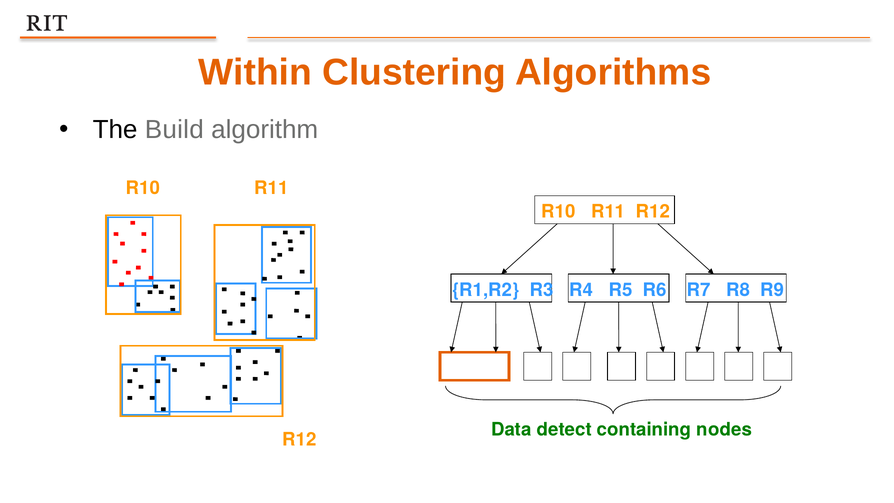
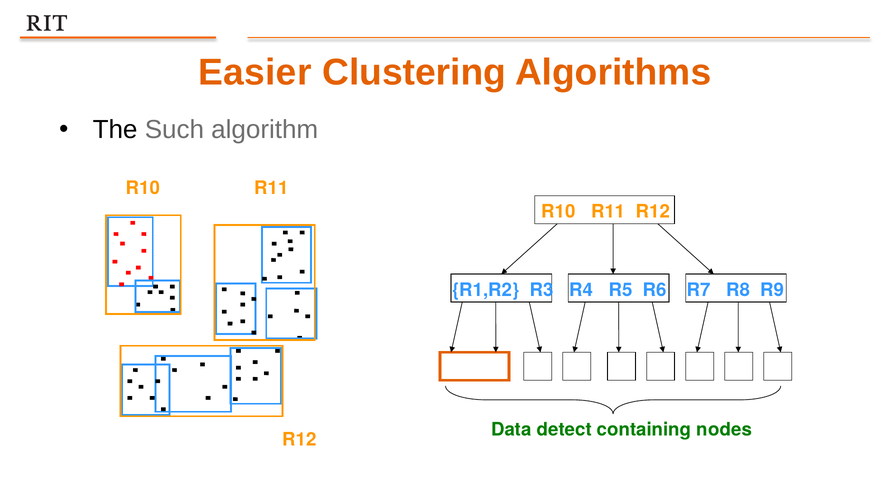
Within: Within -> Easier
Build: Build -> Such
